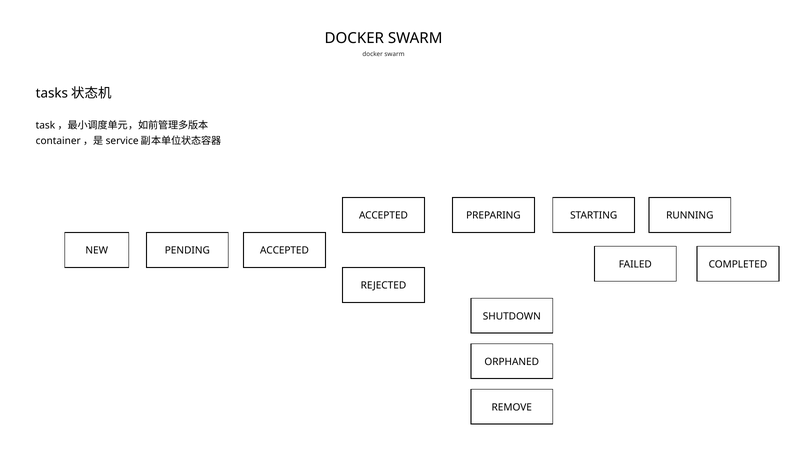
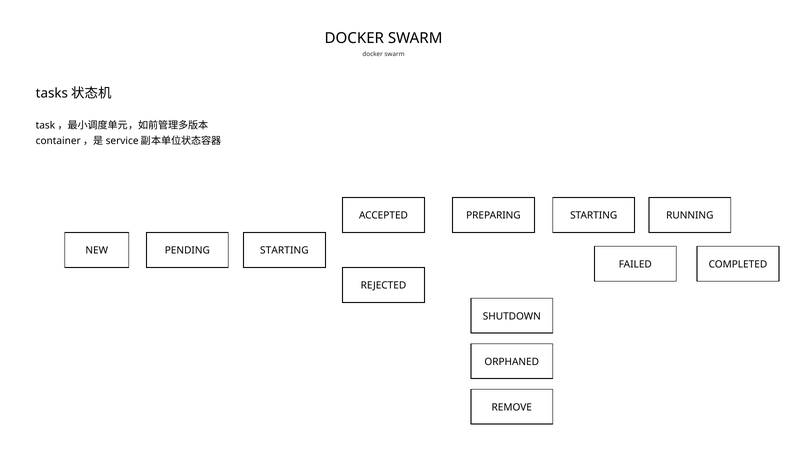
PENDING ACCEPTED: ACCEPTED -> STARTING
